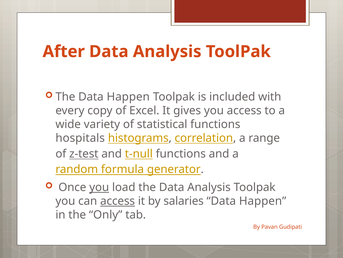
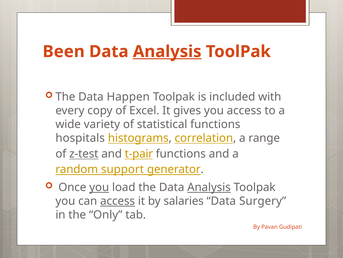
After: After -> Been
Analysis at (167, 51) underline: none -> present
t-null: t-null -> t-pair
formula: formula -> support
Analysis at (209, 187) underline: none -> present
Happen at (263, 201): Happen -> Surgery
